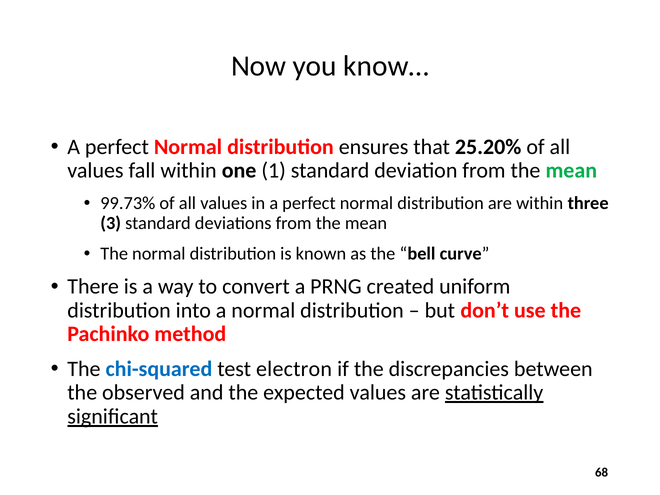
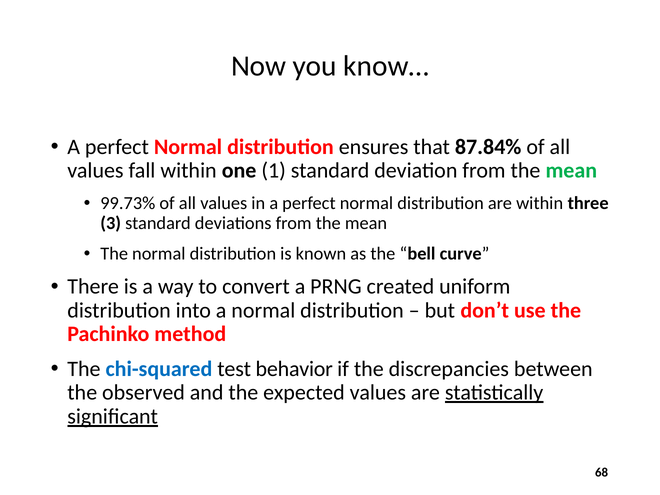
25.20%: 25.20% -> 87.84%
electron: electron -> behavior
